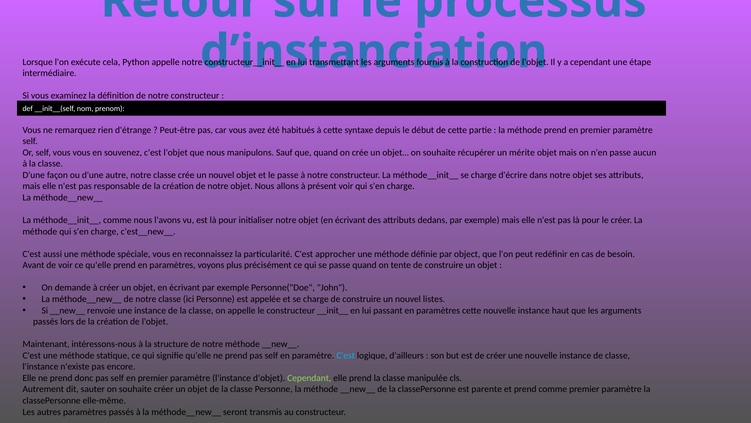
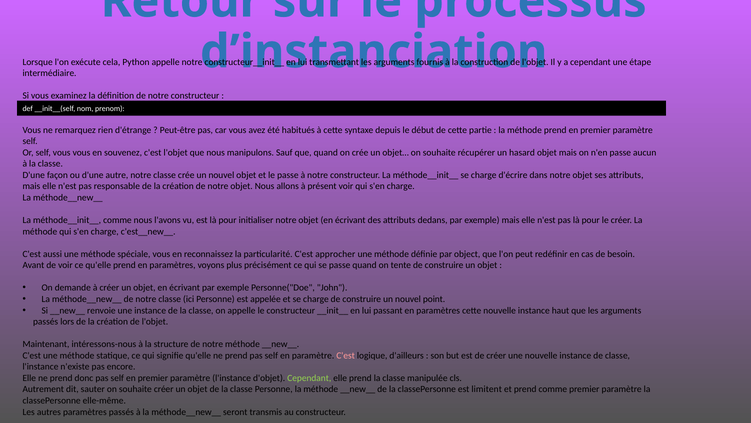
mérite: mérite -> hasard
listes: listes -> point
C'est at (346, 355) colour: light blue -> pink
parente: parente -> limitent
